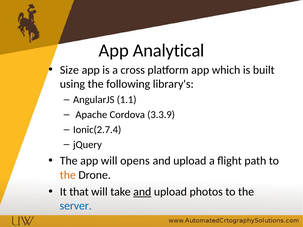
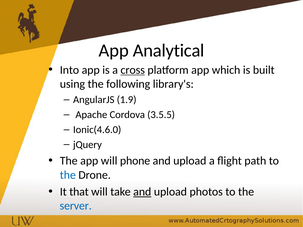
Size: Size -> Into
cross underline: none -> present
1.1: 1.1 -> 1.9
3.3.9: 3.3.9 -> 3.5.5
Ionic(2.7.4: Ionic(2.7.4 -> Ionic(4.6.0
opens: opens -> phone
the at (68, 175) colour: orange -> blue
